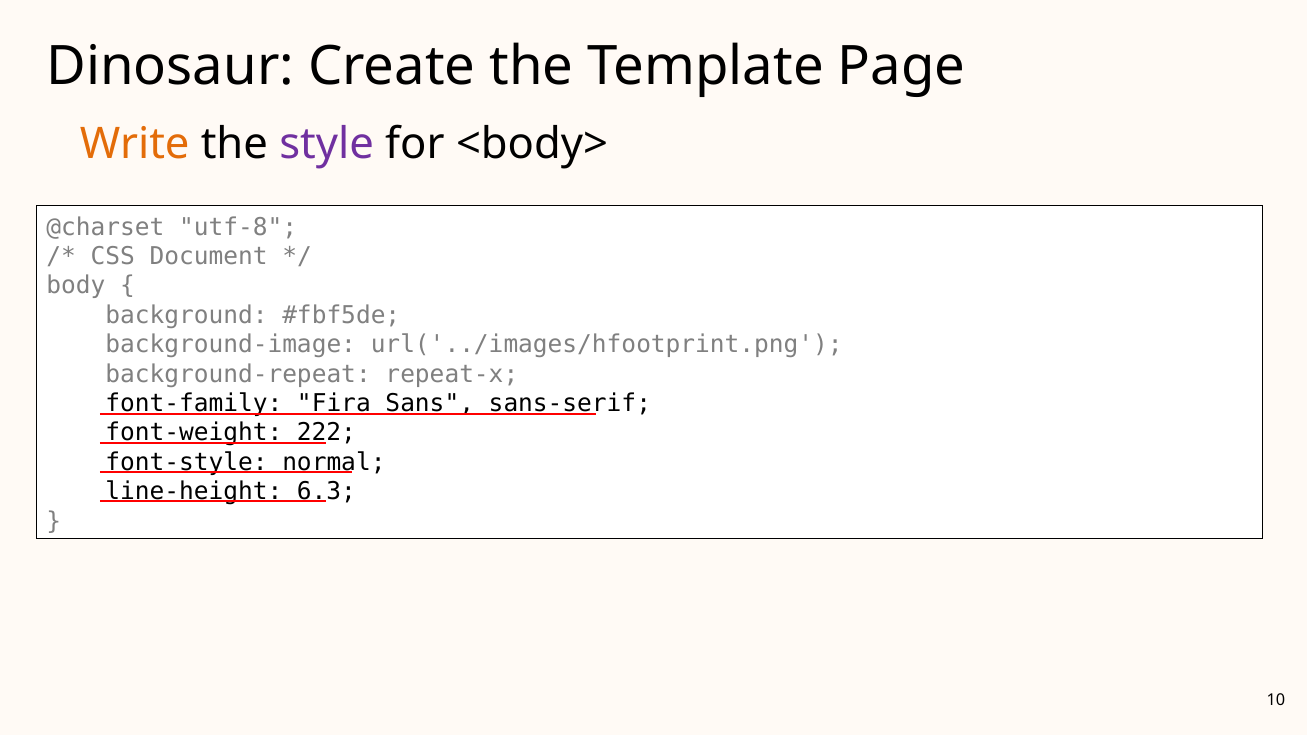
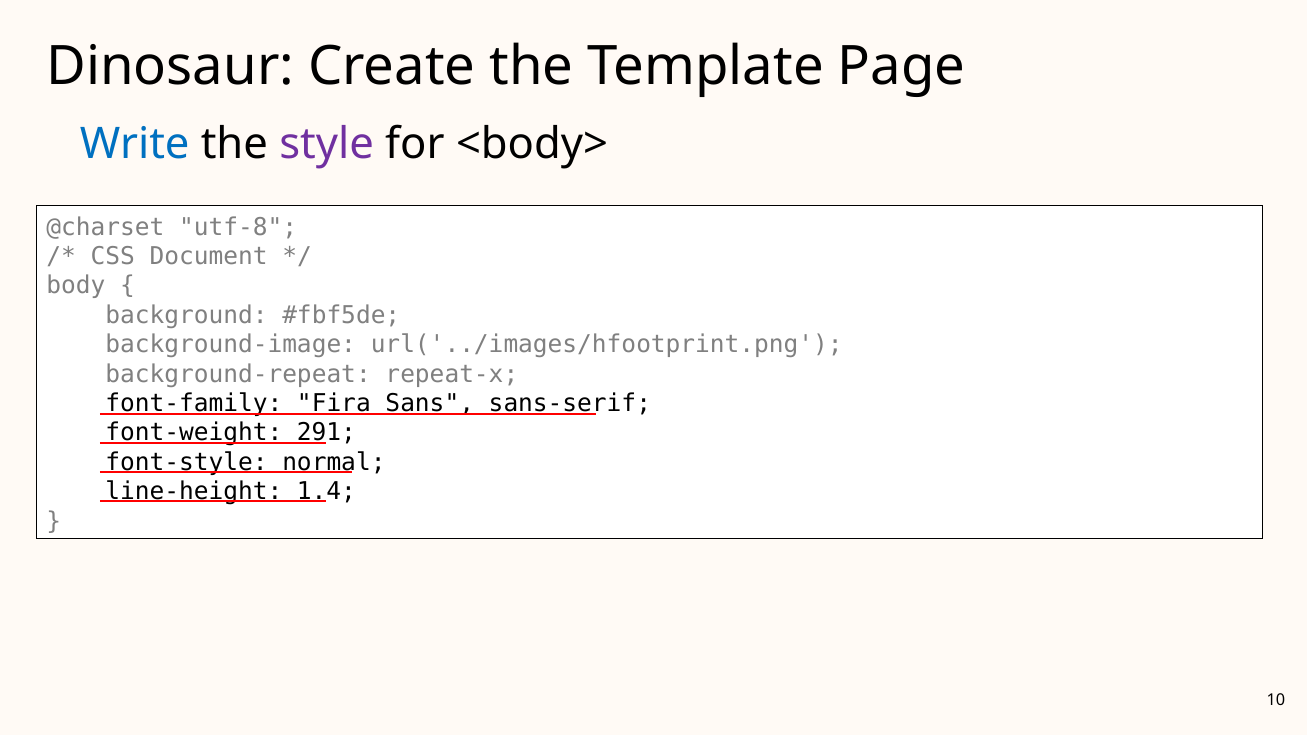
Write colour: orange -> blue
222: 222 -> 291
6.3: 6.3 -> 1.4
